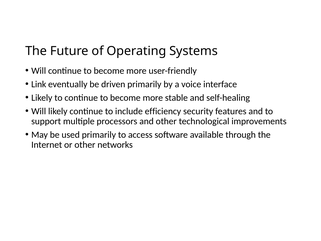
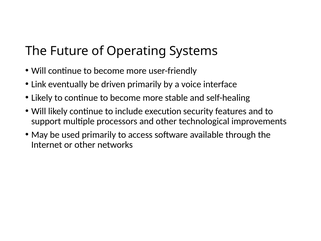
efficiency: efficiency -> execution
